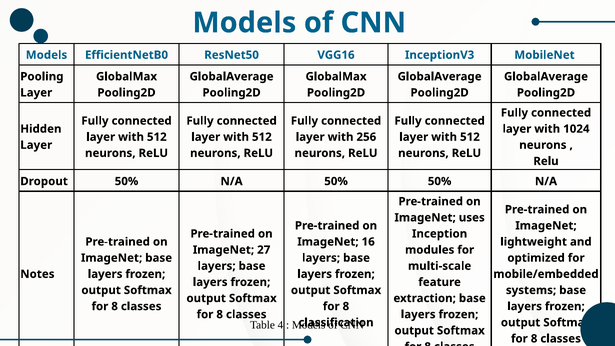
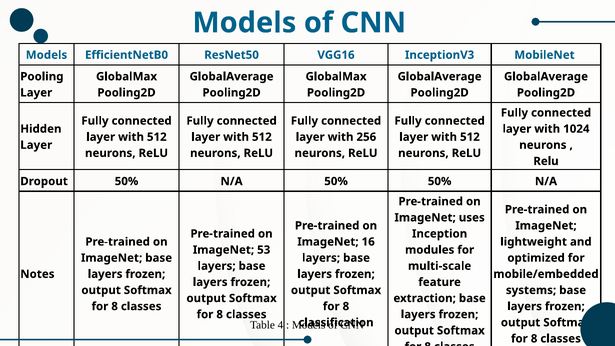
27: 27 -> 53
